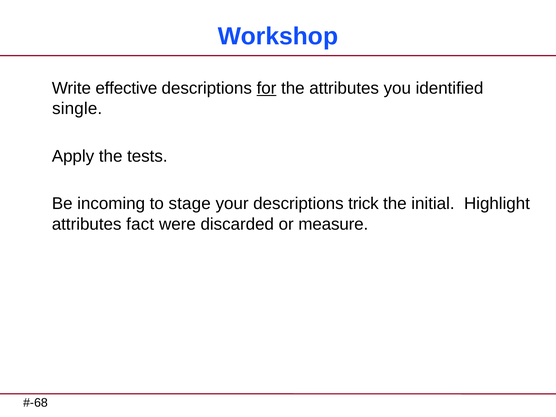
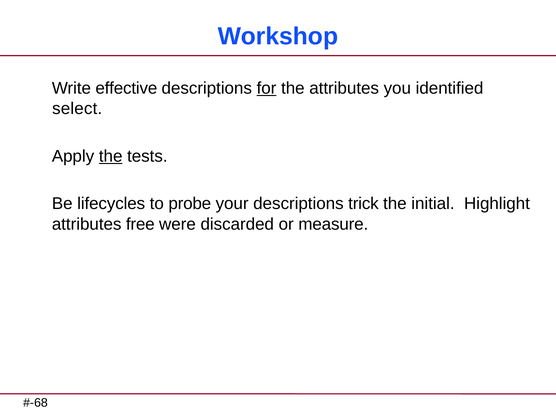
single: single -> select
the at (111, 156) underline: none -> present
incoming: incoming -> lifecycles
stage: stage -> probe
fact: fact -> free
